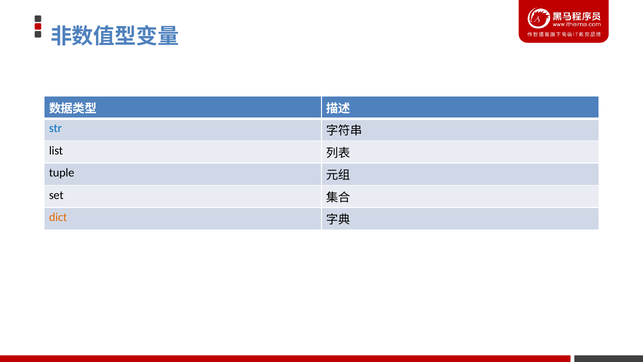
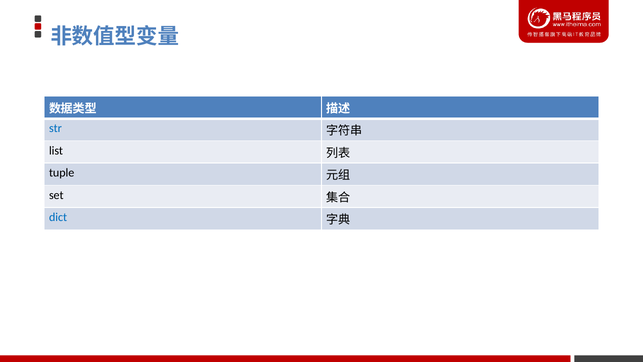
dict colour: orange -> blue
